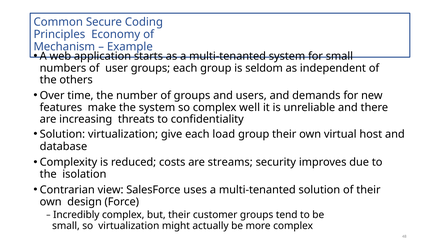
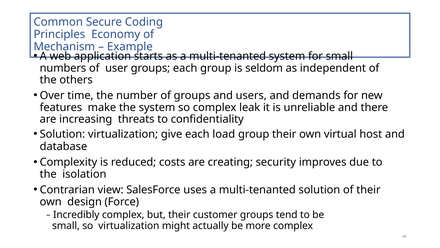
well: well -> leak
streams: streams -> creating
